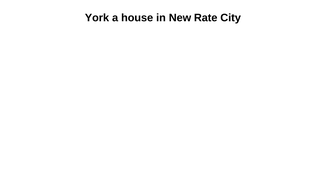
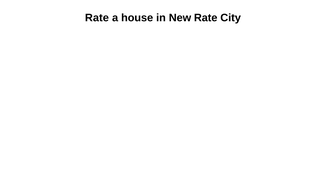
York at (97, 18): York -> Rate
